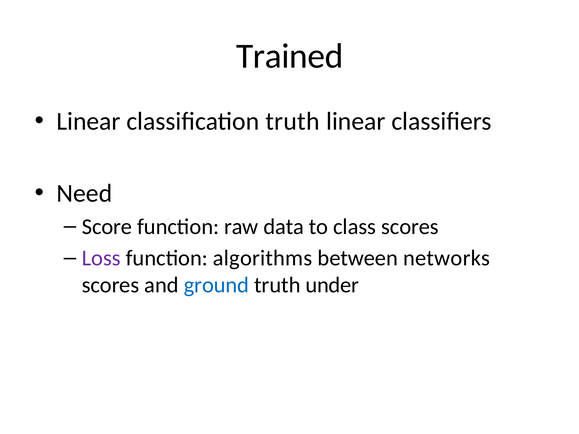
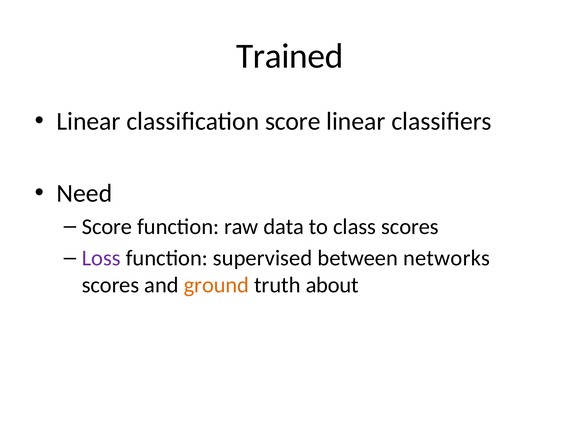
classification truth: truth -> score
algorithms: algorithms -> supervised
ground colour: blue -> orange
under: under -> about
